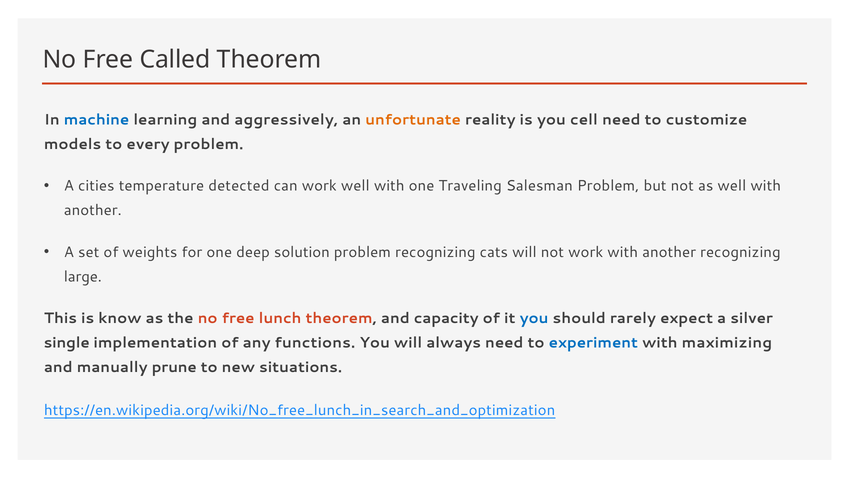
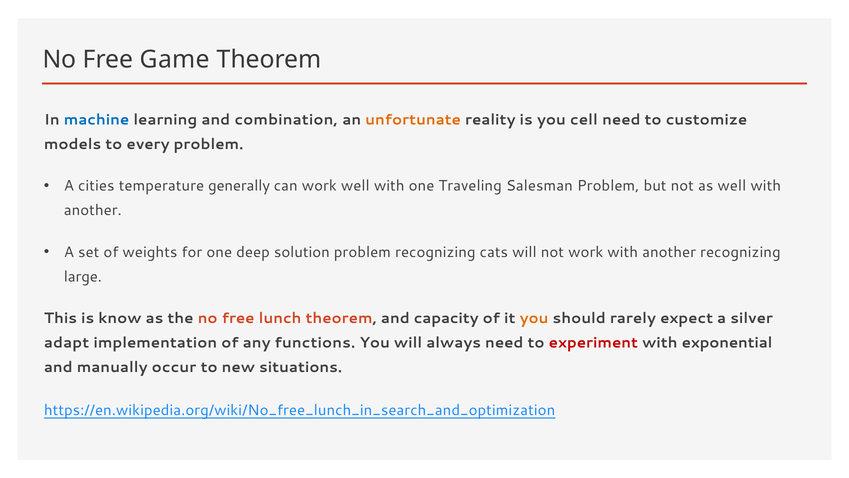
Called: Called -> Game
aggressively: aggressively -> combination
detected: detected -> generally
you at (534, 318) colour: blue -> orange
single: single -> adapt
experiment colour: blue -> red
maximizing: maximizing -> exponential
prune: prune -> occur
